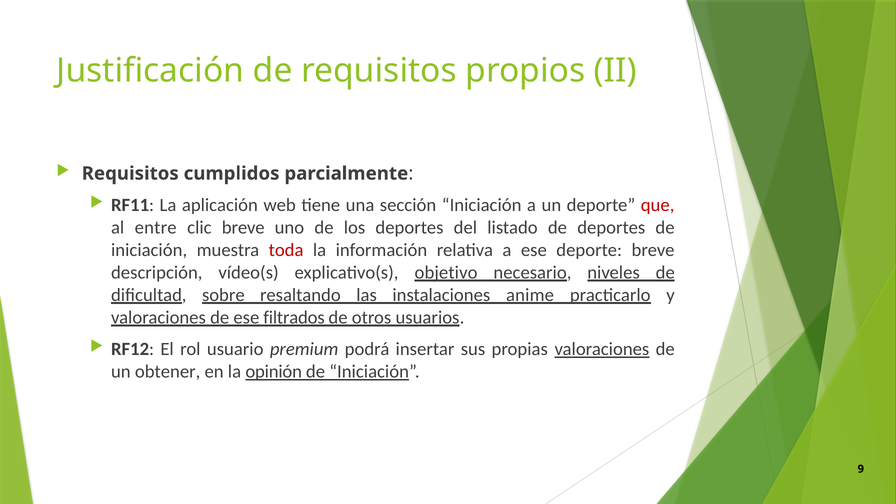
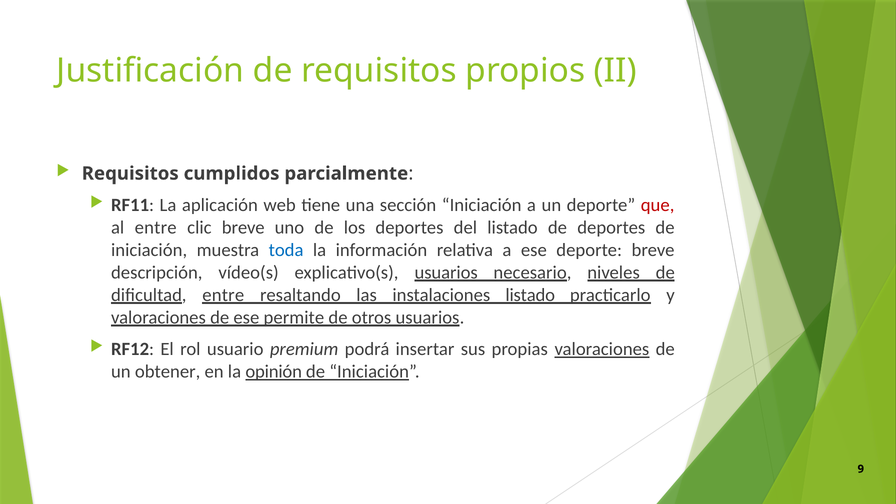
toda colour: red -> blue
explicativo(s objetivo: objetivo -> usuarios
dificultad sobre: sobre -> entre
instalaciones anime: anime -> listado
filtrados: filtrados -> permite
